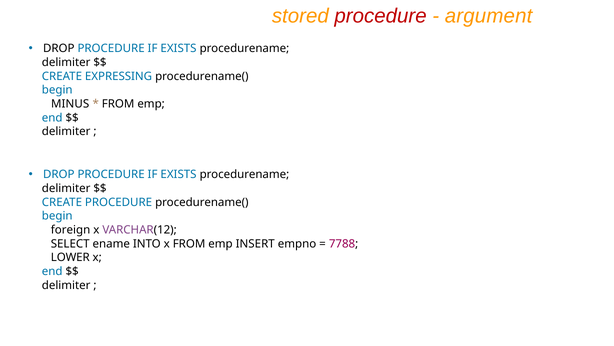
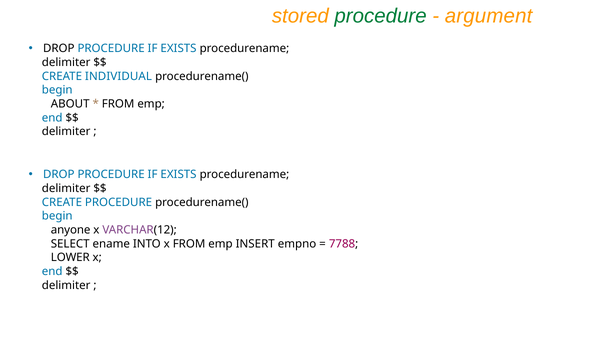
procedure at (381, 16) colour: red -> green
EXPRESSING: EXPRESSING -> INDIVIDUAL
MINUS: MINUS -> ABOUT
foreign: foreign -> anyone
